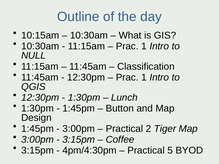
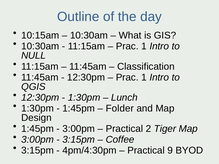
Button: Button -> Folder
5: 5 -> 9
